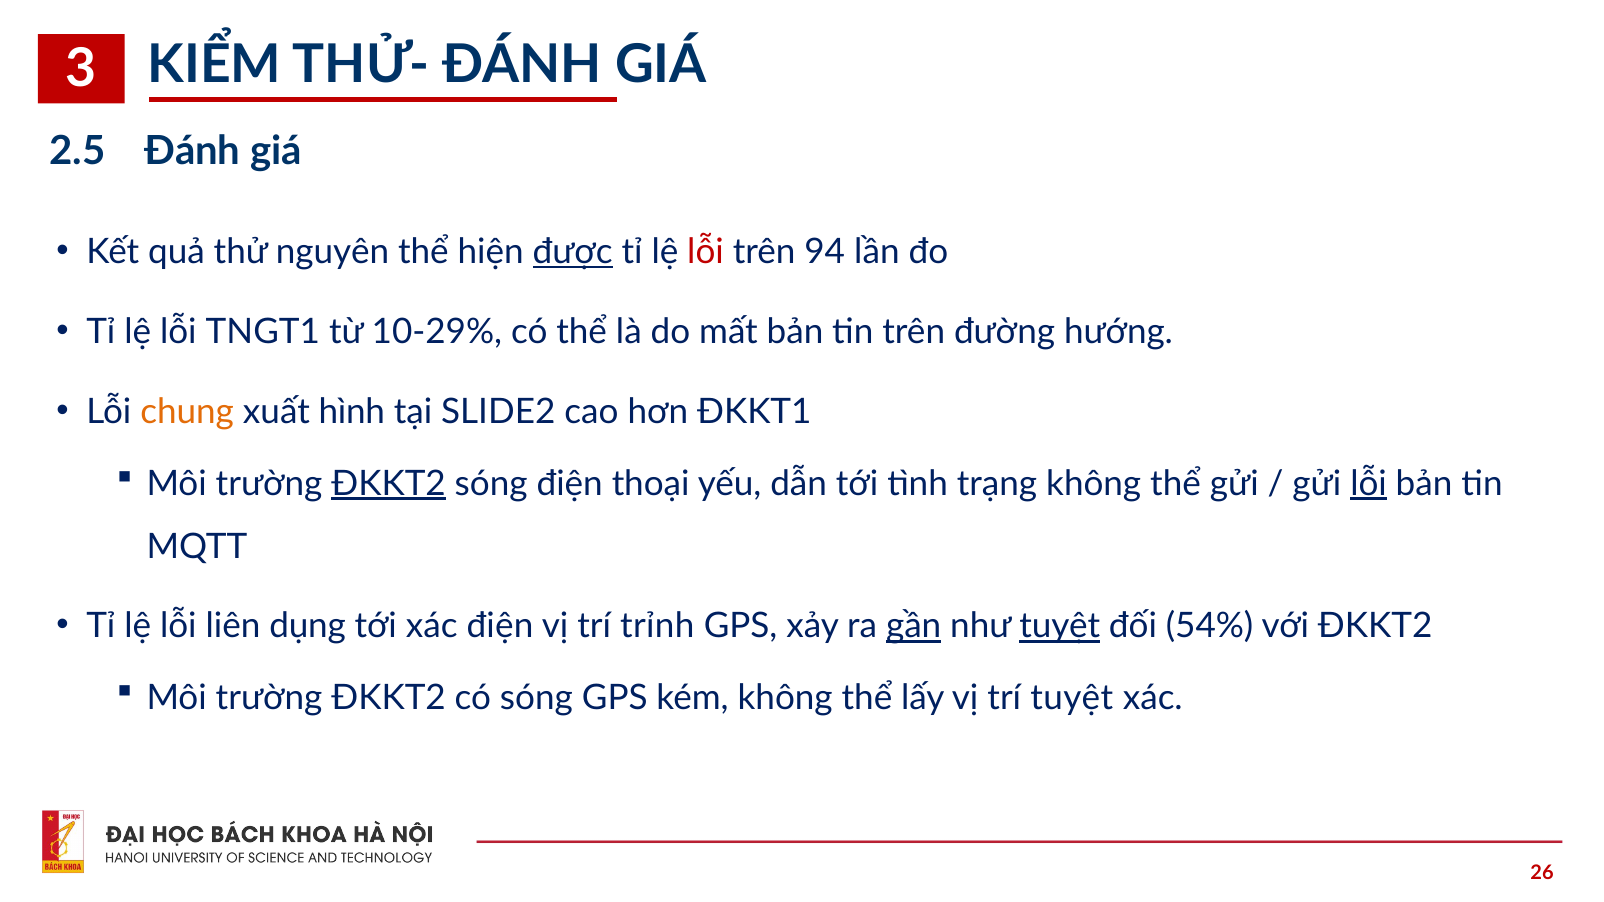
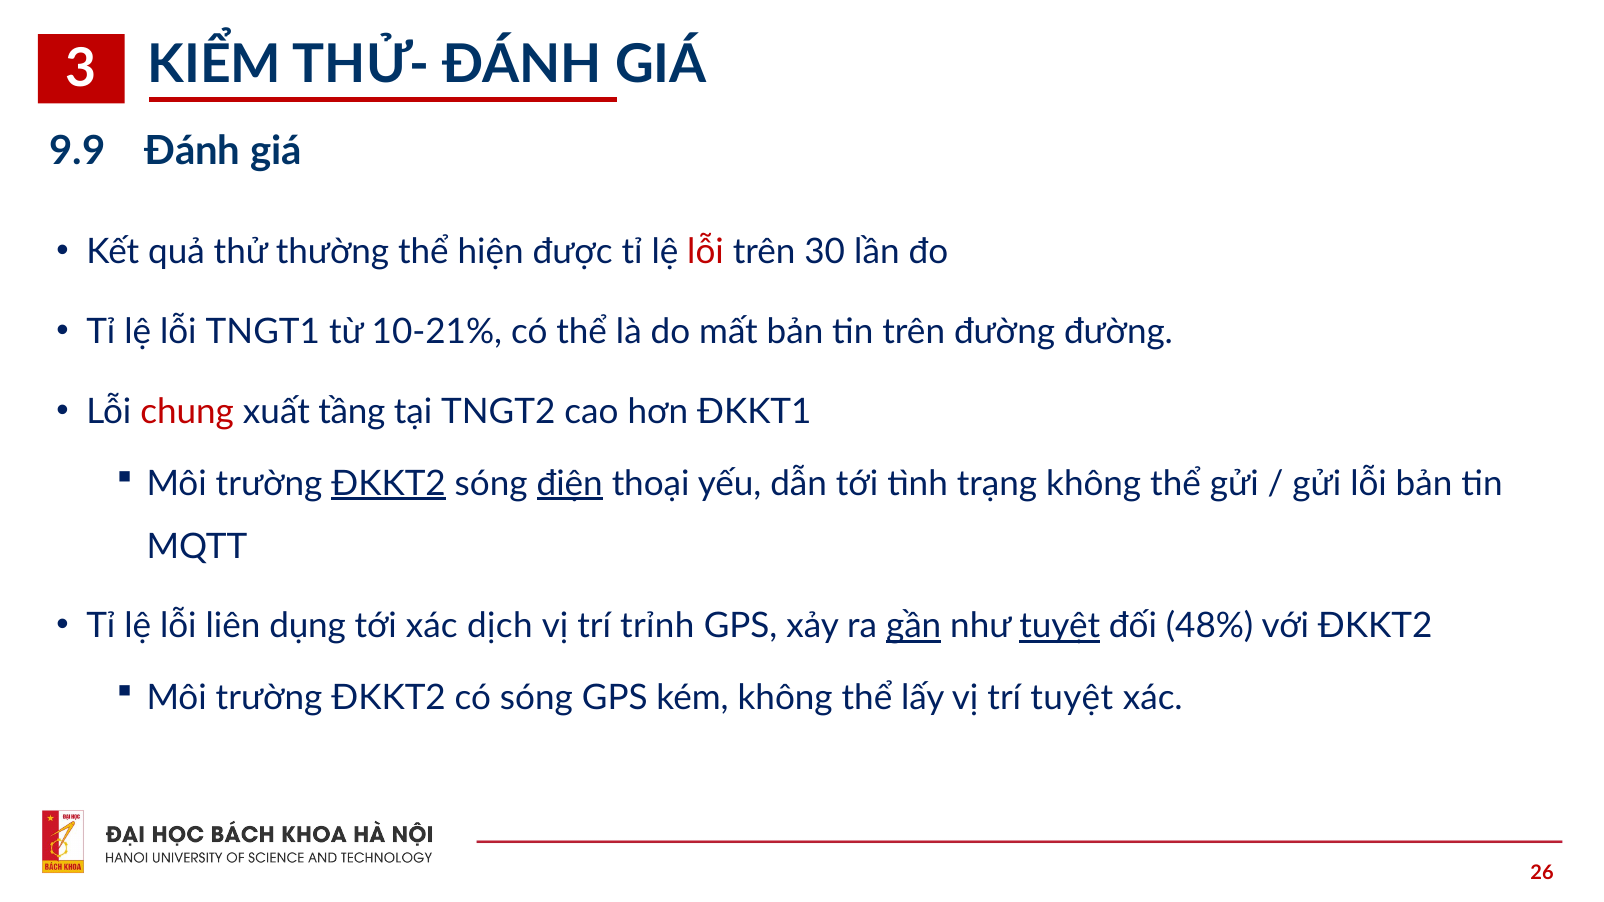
2.5: 2.5 -> 9.9
nguyên: nguyên -> thường
được underline: present -> none
94: 94 -> 30
10-29%: 10-29% -> 10-21%
đường hướng: hướng -> đường
chung colour: orange -> red
hình: hình -> tầng
SLIDE2: SLIDE2 -> TNGT2
điện at (570, 484) underline: none -> present
lỗi at (1369, 484) underline: present -> none
xác điện: điện -> dịch
54%: 54% -> 48%
